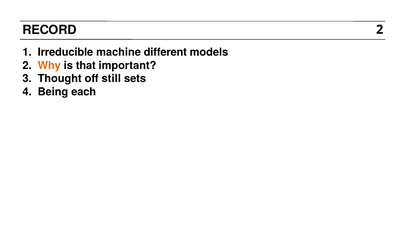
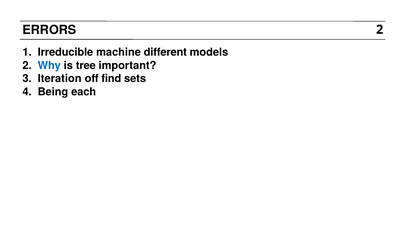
RECORD: RECORD -> ERRORS
Why colour: orange -> blue
that: that -> tree
Thought: Thought -> Iteration
still: still -> find
